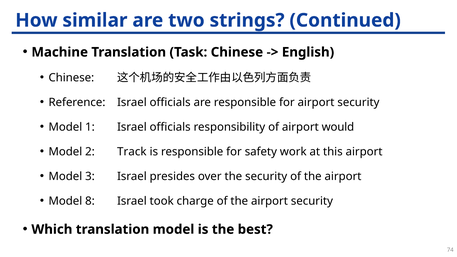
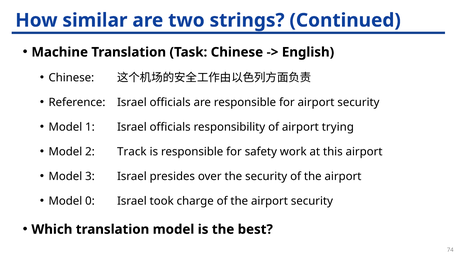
would: would -> trying
8: 8 -> 0
